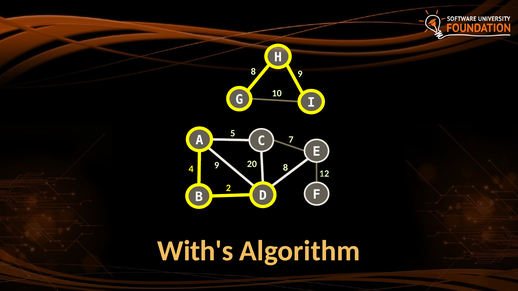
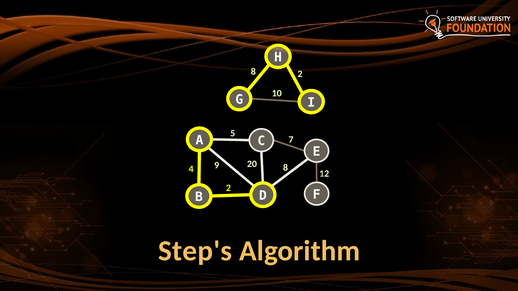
8 9: 9 -> 2
With's: With's -> Step's
